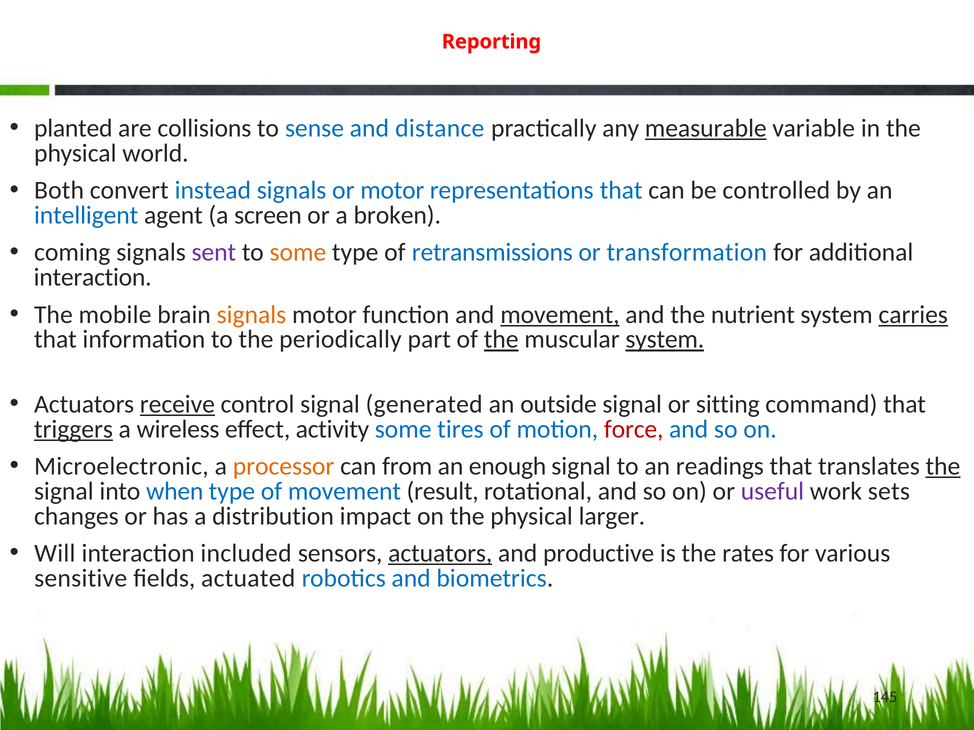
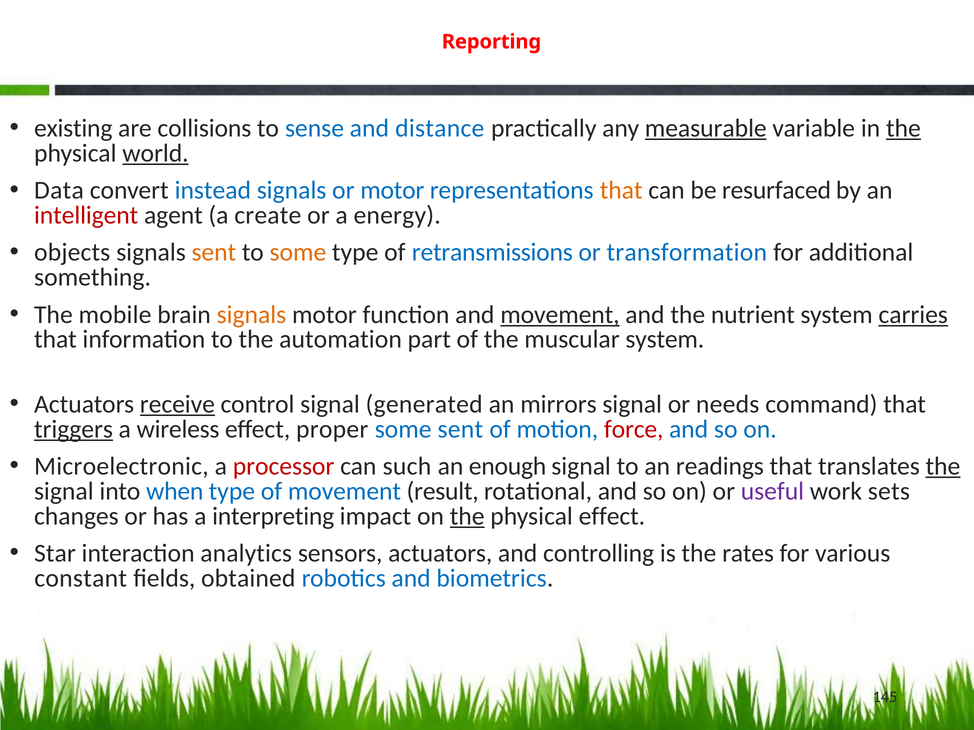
planted: planted -> existing
the at (903, 128) underline: none -> present
world underline: none -> present
Both: Both -> Data
that at (621, 191) colour: blue -> orange
controlled: controlled -> resurfaced
intelligent colour: blue -> red
screen: screen -> create
broken: broken -> energy
coming: coming -> objects
sent at (214, 253) colour: purple -> orange
interaction at (93, 278): interaction -> something
periodically: periodically -> automation
the at (501, 340) underline: present -> none
system at (665, 340) underline: present -> none
outside: outside -> mirrors
sitting: sitting -> needs
activity: activity -> proper
some tires: tires -> sent
processor colour: orange -> red
from: from -> such
distribution: distribution -> interpreting
the at (467, 517) underline: none -> present
physical larger: larger -> effect
Will: Will -> Star
included: included -> analytics
actuators at (440, 554) underline: present -> none
productive: productive -> controlling
sensitive: sensitive -> constant
actuated: actuated -> obtained
